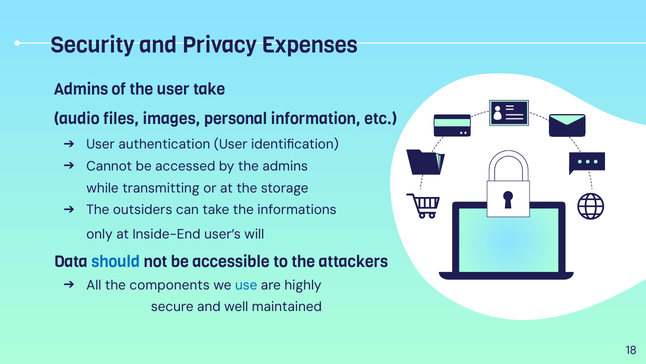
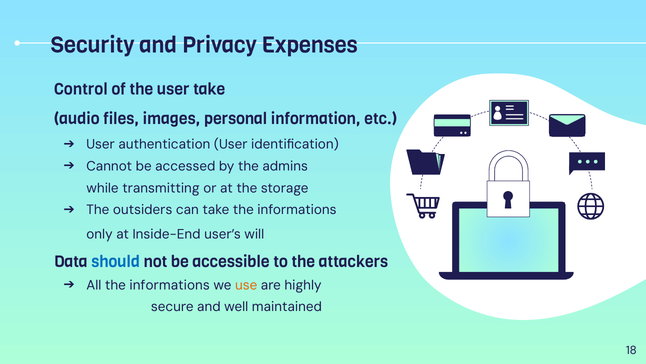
Admins at (81, 89): Admins -> Control
All the components: components -> informations
use colour: blue -> orange
